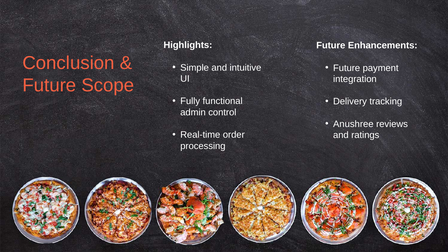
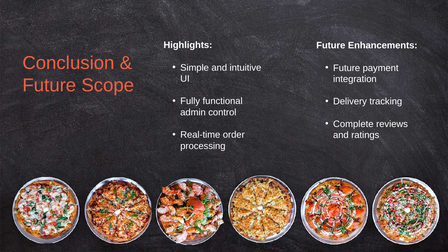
Anushree: Anushree -> Complete
